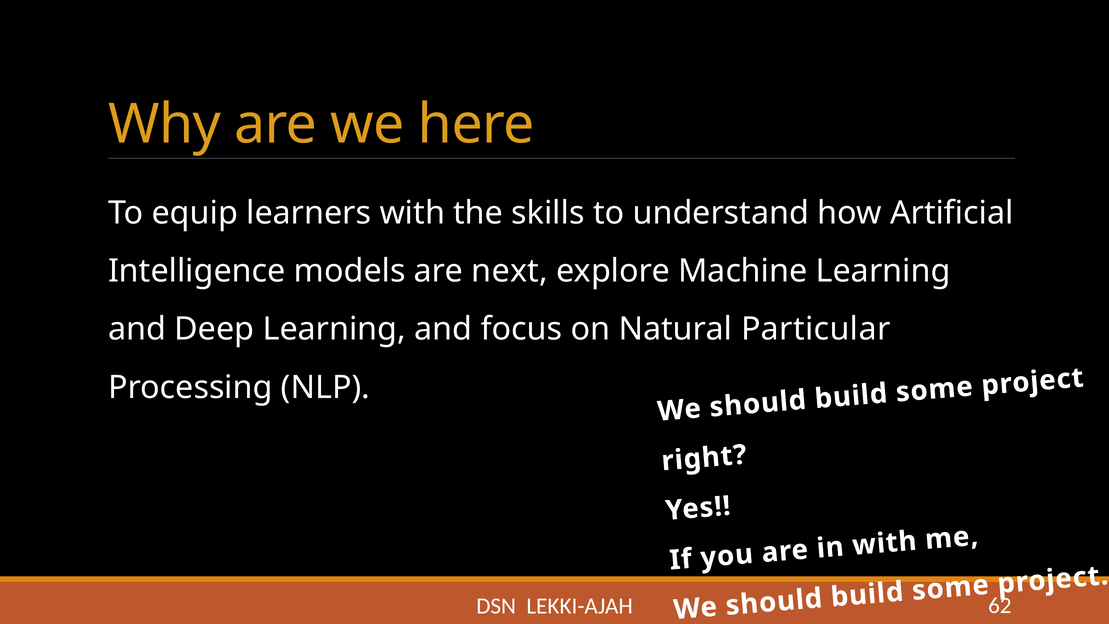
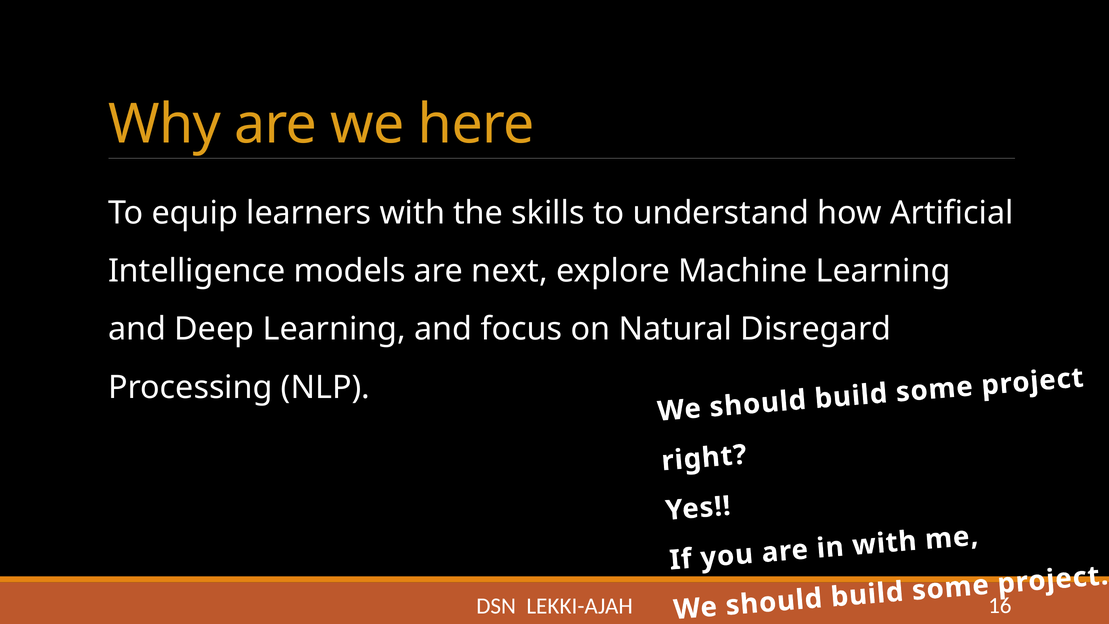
Particular: Particular -> Disregard
62: 62 -> 16
